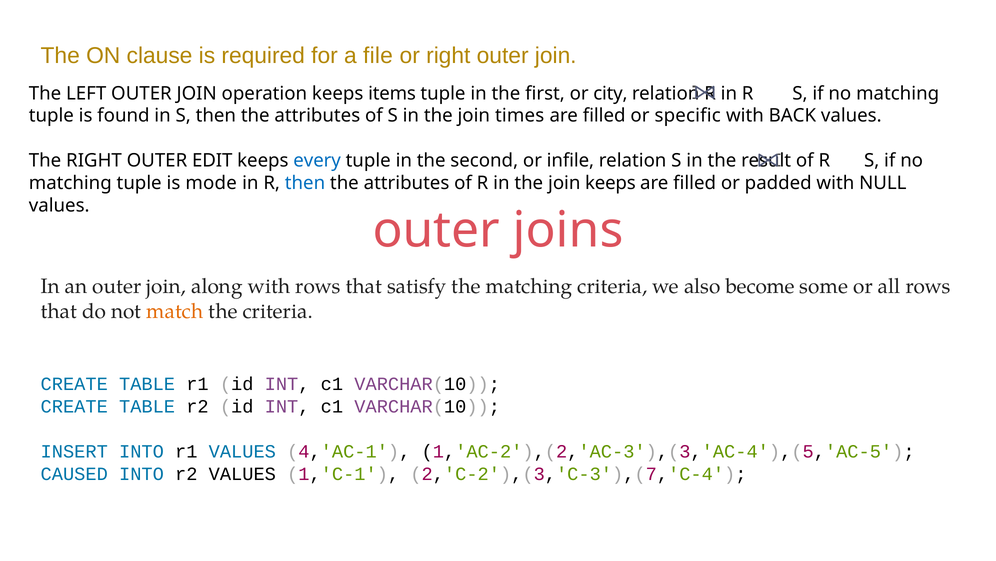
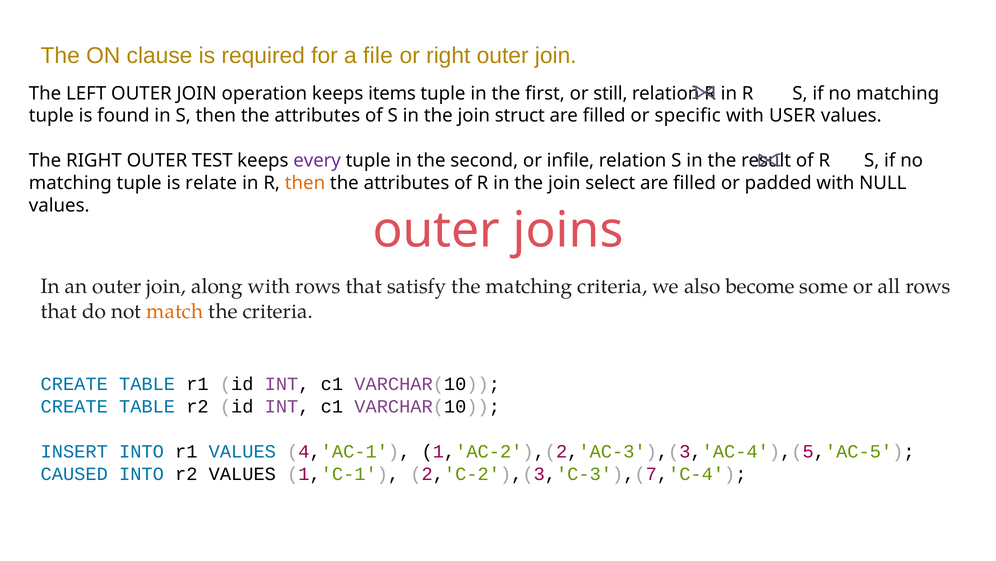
city: city -> still
times: times -> struct
BACK: BACK -> USER
EDIT: EDIT -> TEST
every colour: blue -> purple
mode: mode -> relate
then at (305, 183) colour: blue -> orange
join keeps: keeps -> select
